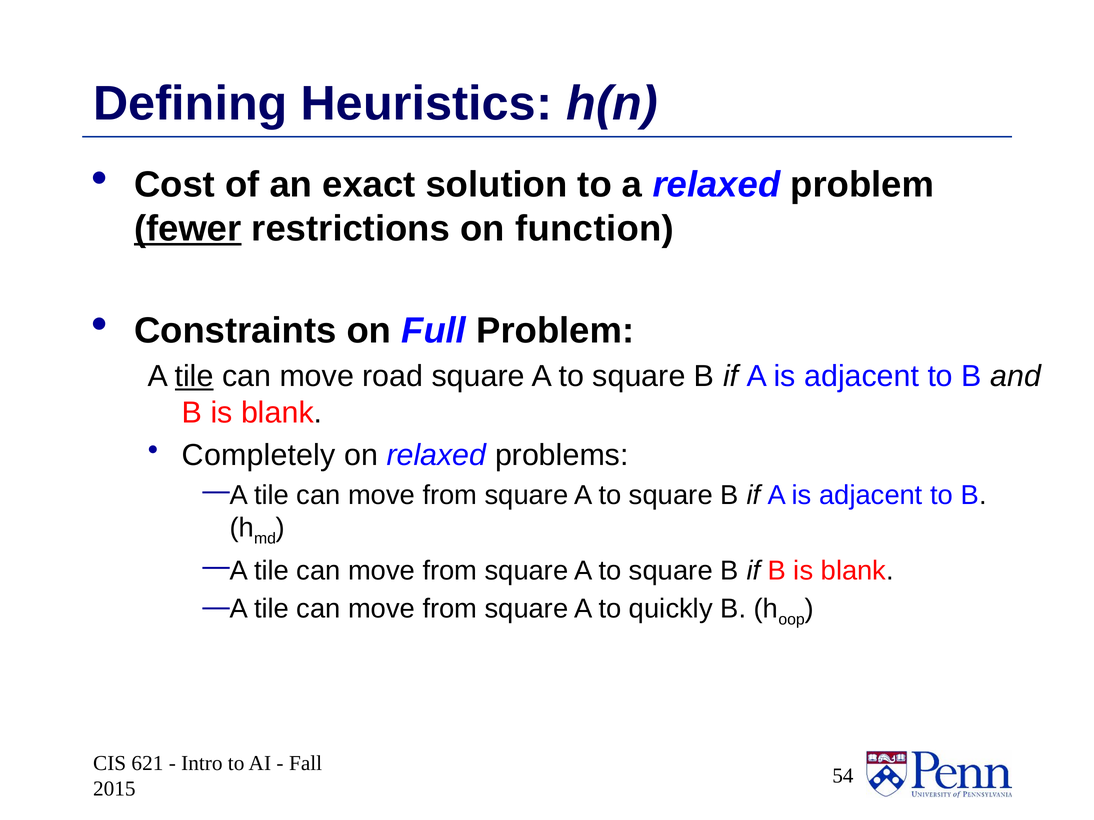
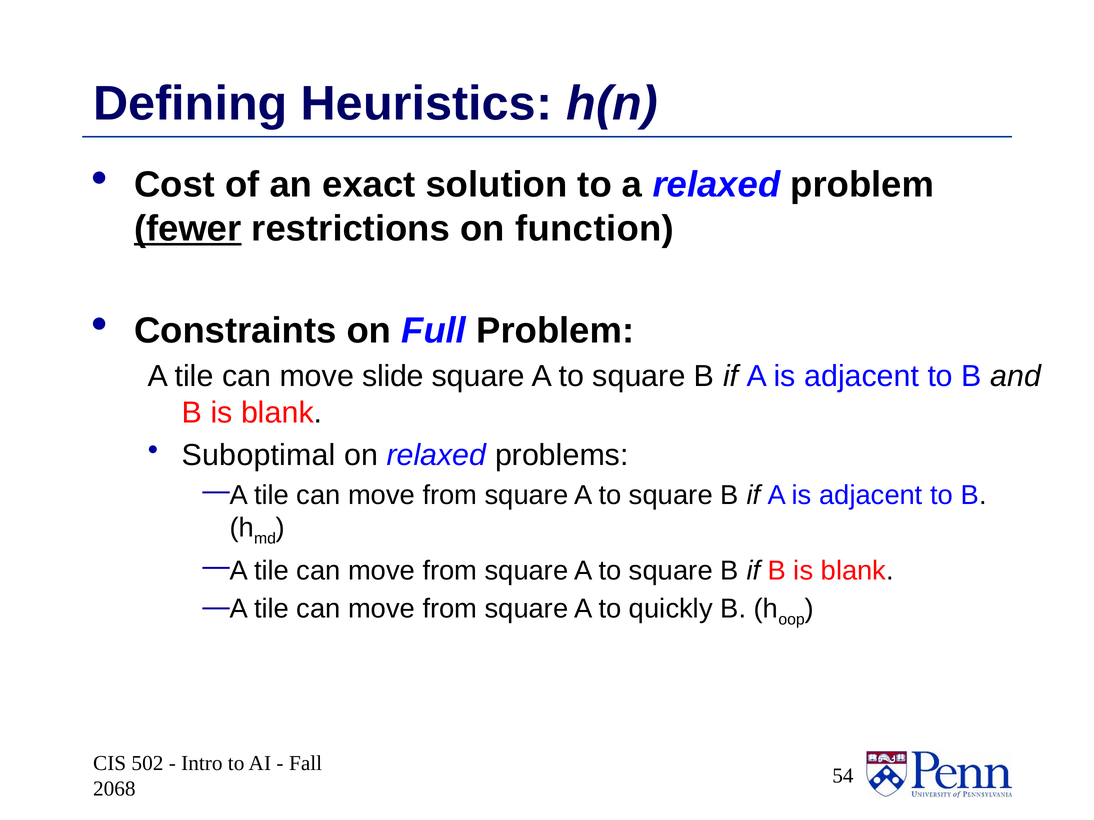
tile at (194, 377) underline: present -> none
road: road -> slide
Completely: Completely -> Suboptimal
621: 621 -> 502
2015: 2015 -> 2068
